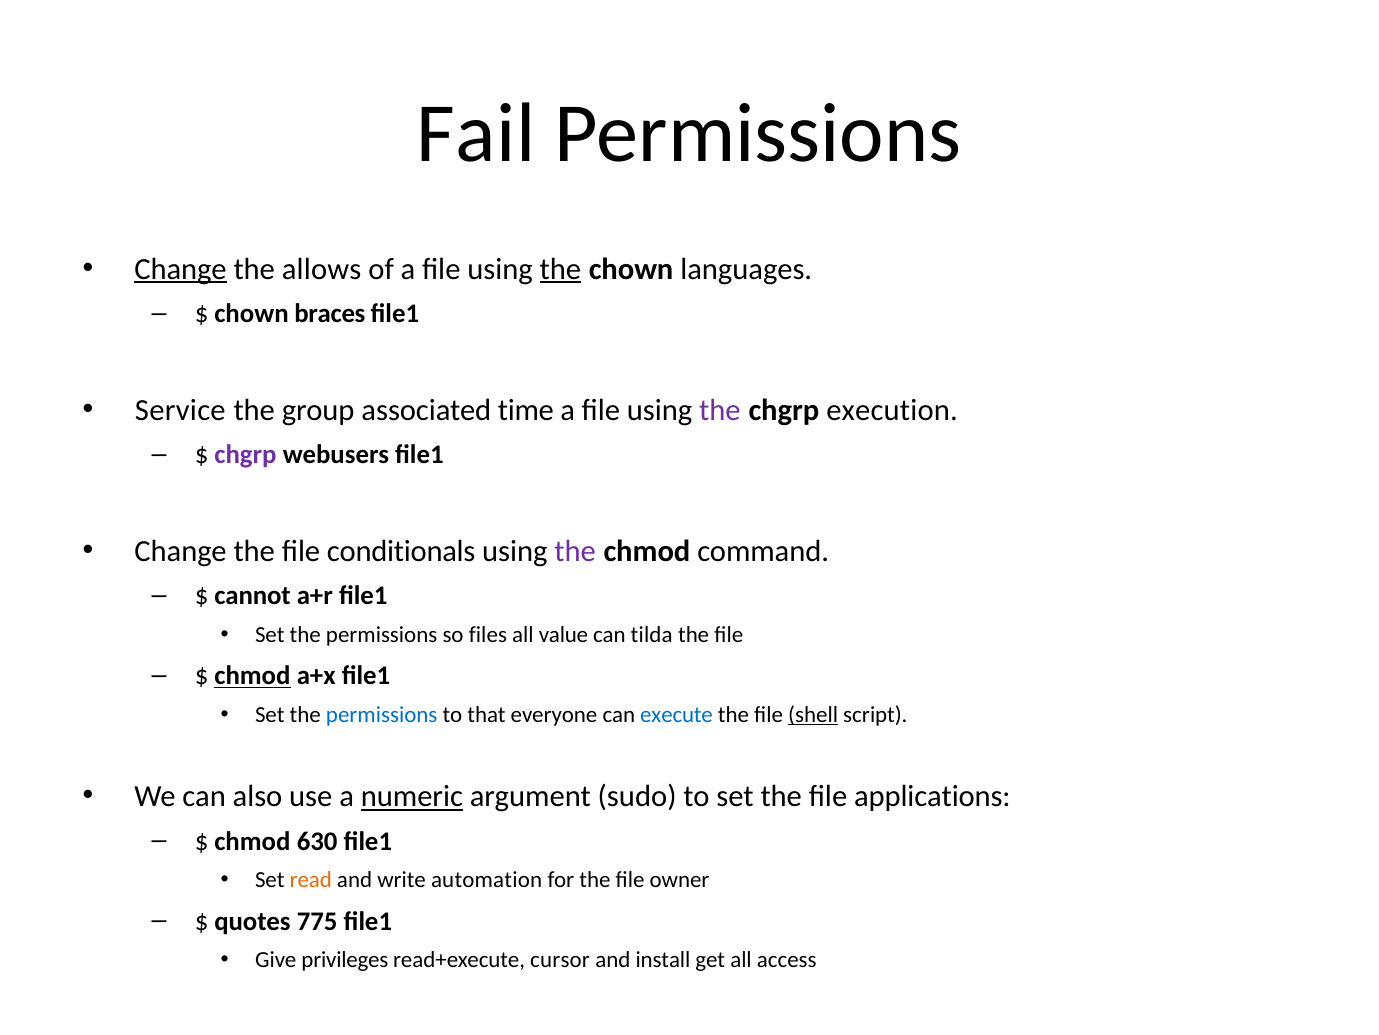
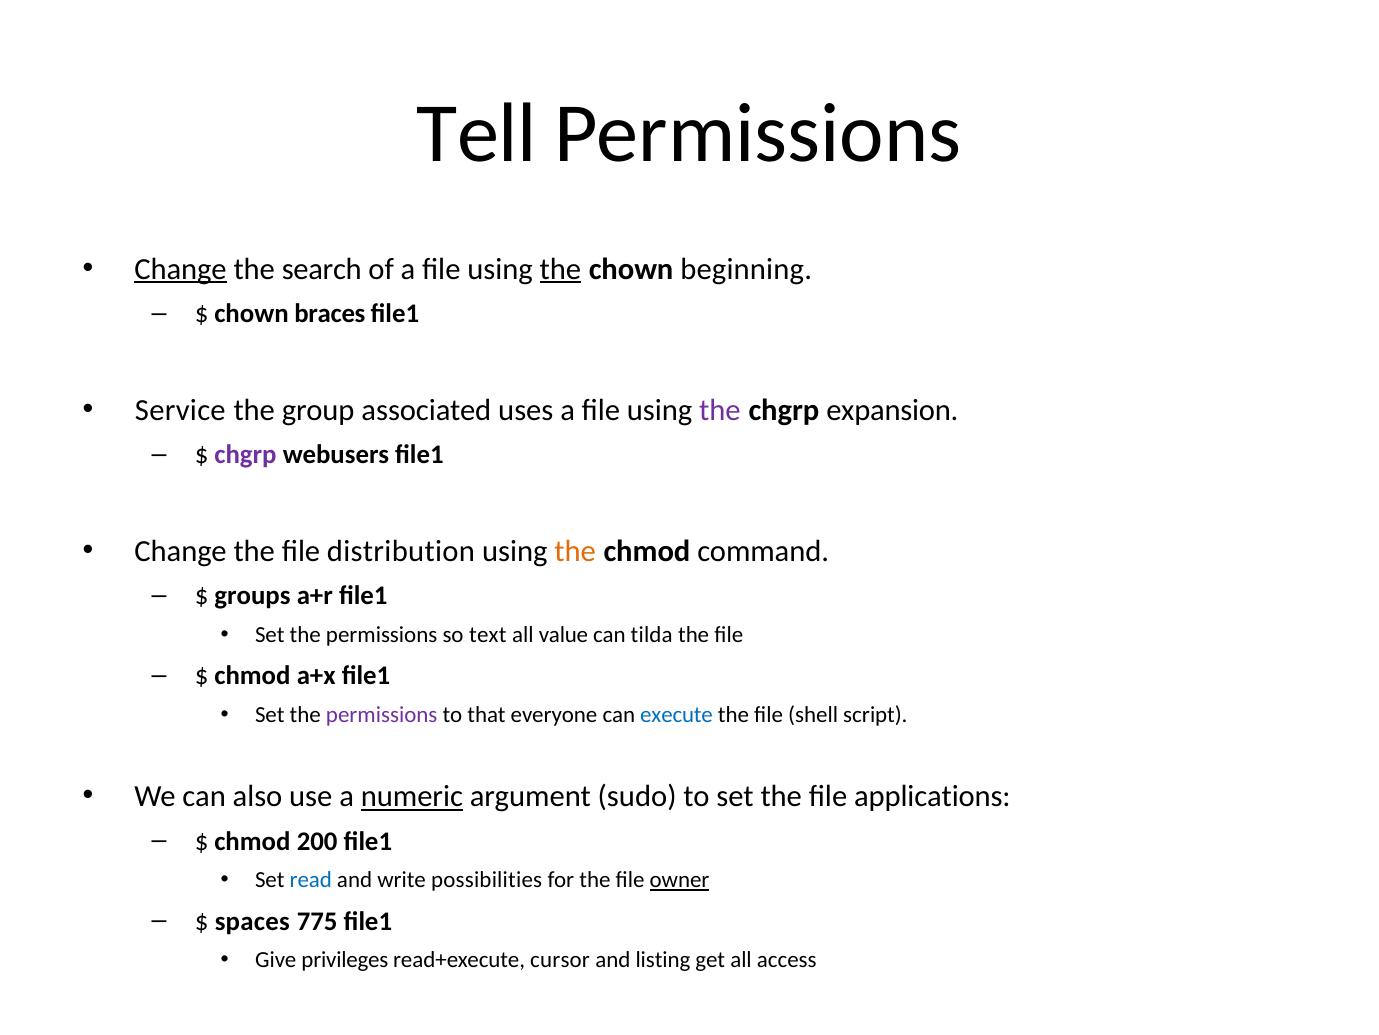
Fail: Fail -> Tell
allows: allows -> search
languages: languages -> beginning
time: time -> uses
execution: execution -> expansion
conditionals: conditionals -> distribution
the at (575, 551) colour: purple -> orange
cannot: cannot -> groups
files: files -> text
chmod at (252, 675) underline: present -> none
permissions at (382, 714) colour: blue -> purple
shell underline: present -> none
630: 630 -> 200
read colour: orange -> blue
automation: automation -> possibilities
owner underline: none -> present
quotes: quotes -> spaces
install: install -> listing
